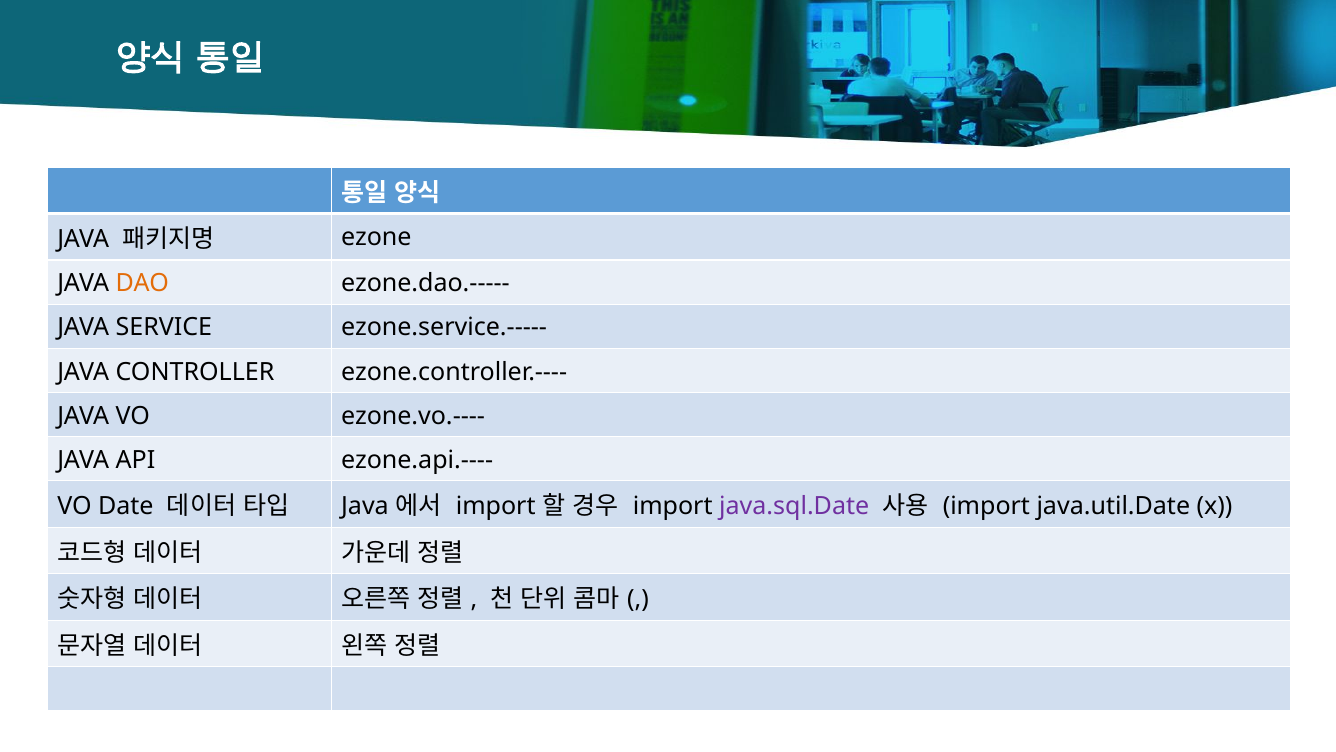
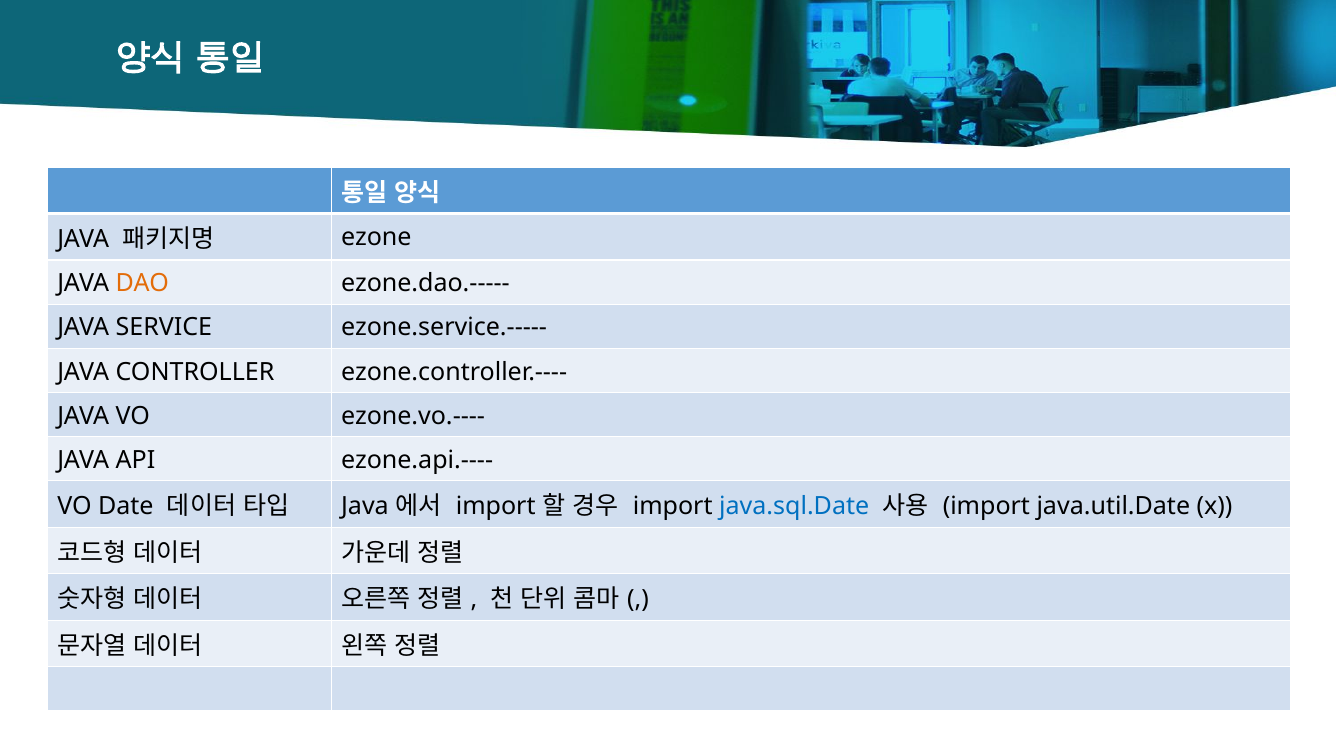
java.sql.Date colour: purple -> blue
